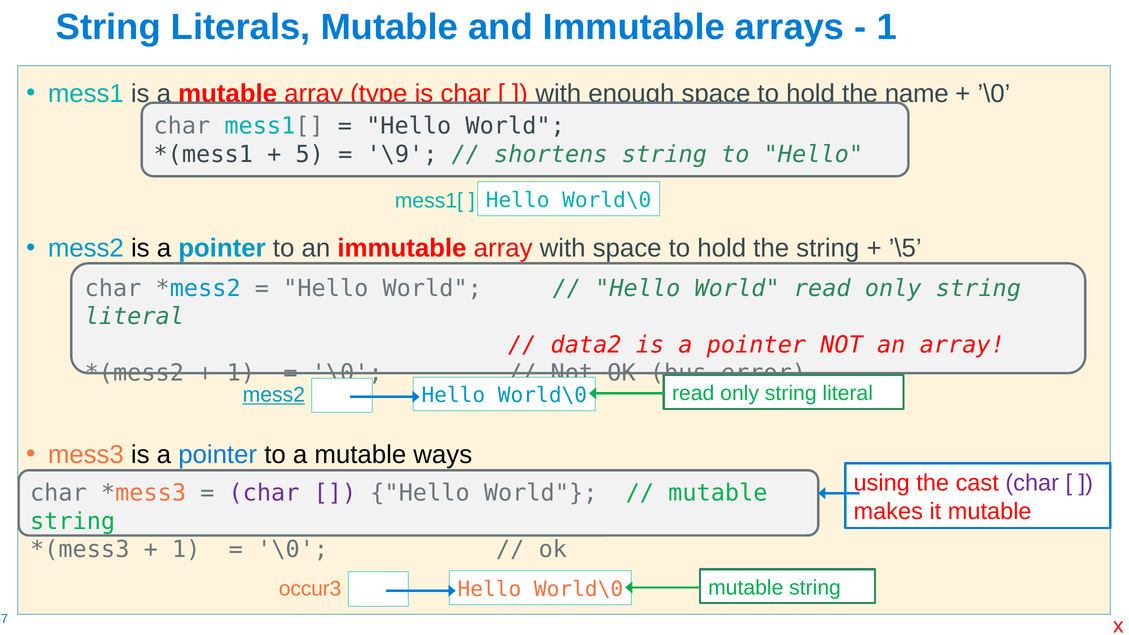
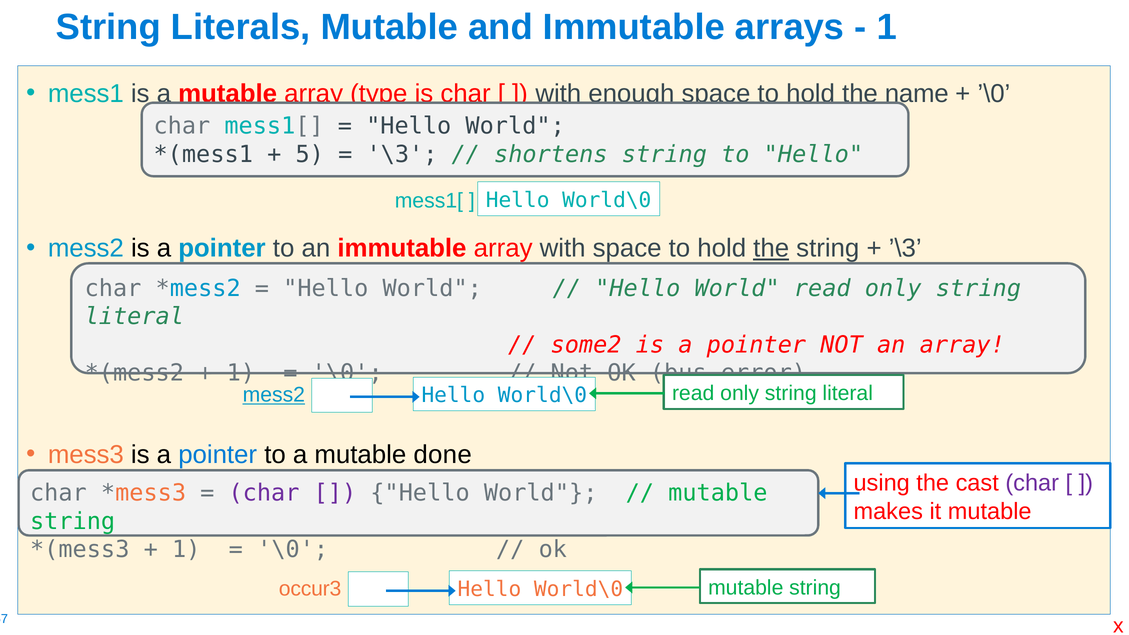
\9: \9 -> \3
the at (771, 248) underline: none -> present
’\5: ’\5 -> ’\3
data2: data2 -> some2
ways: ways -> done
